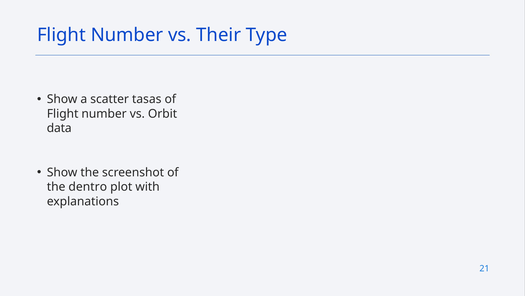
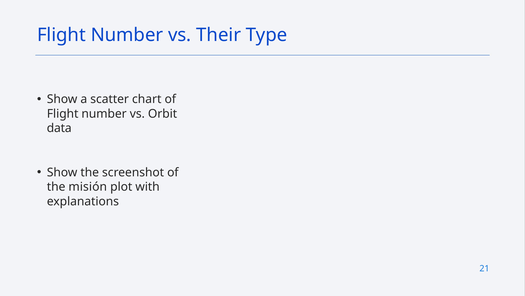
tasas: tasas -> chart
dentro: dentro -> misión
